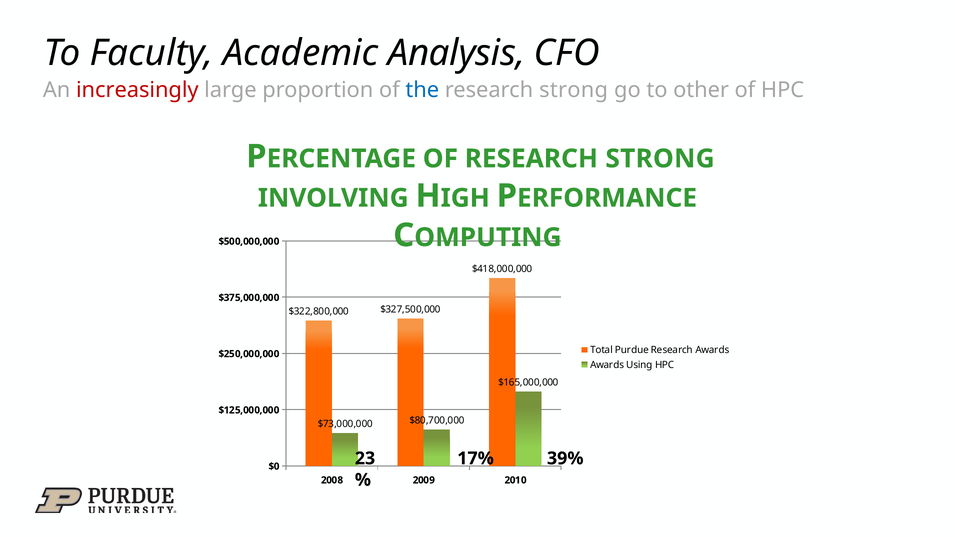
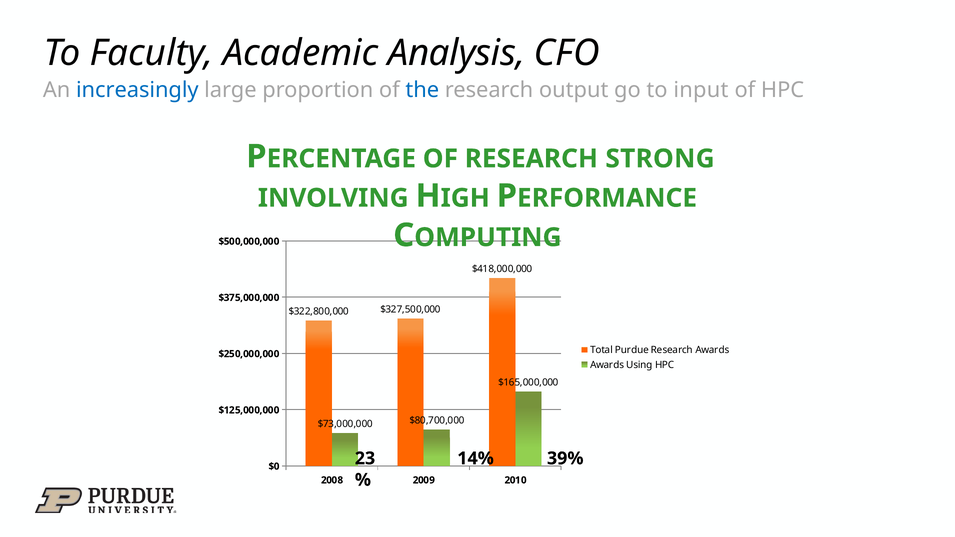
increasingly colour: red -> blue
strong at (574, 90): strong -> output
other: other -> input
17%: 17% -> 14%
